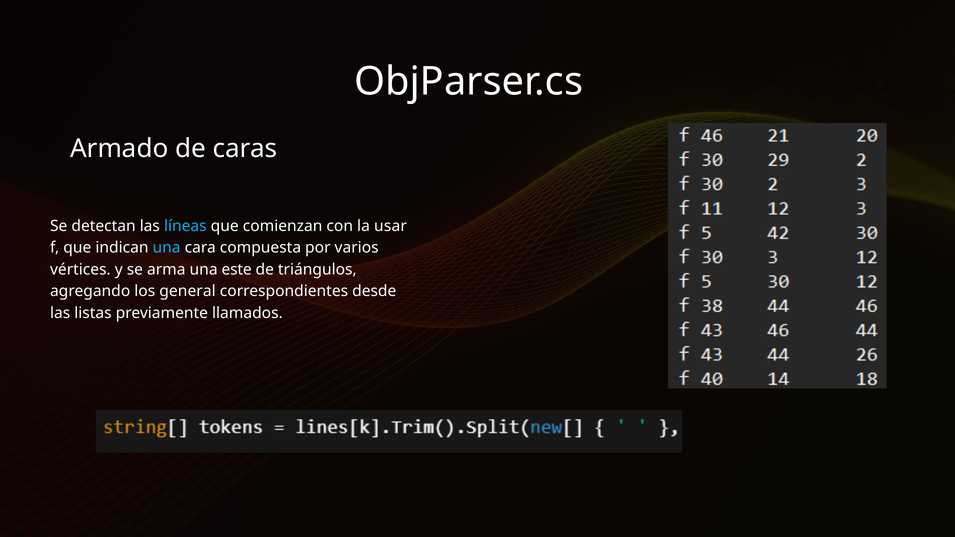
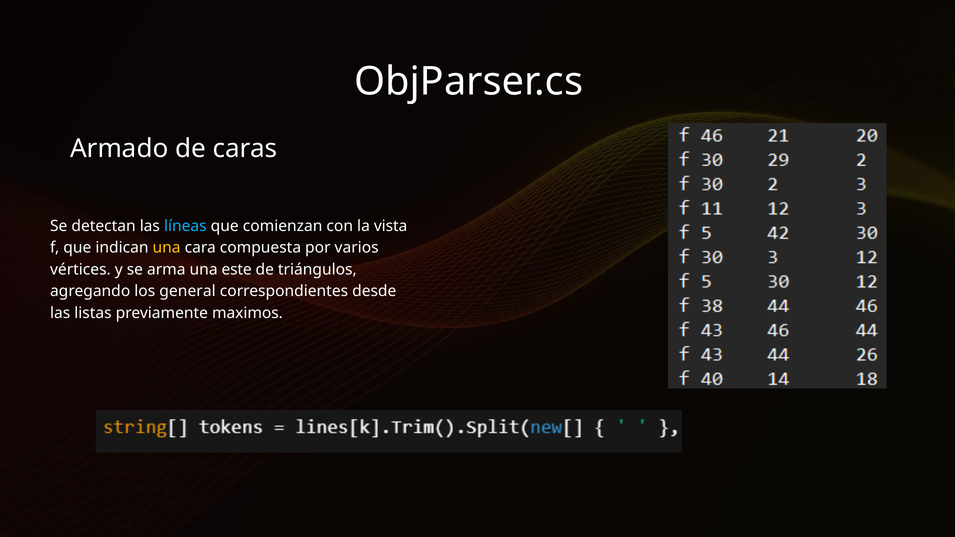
usar: usar -> vista
una at (167, 248) colour: light blue -> yellow
llamados: llamados -> maximos
